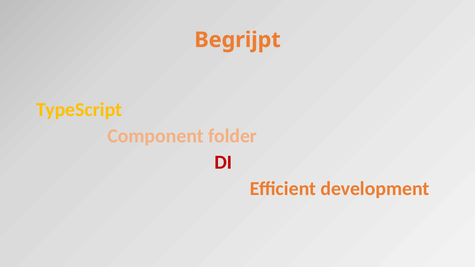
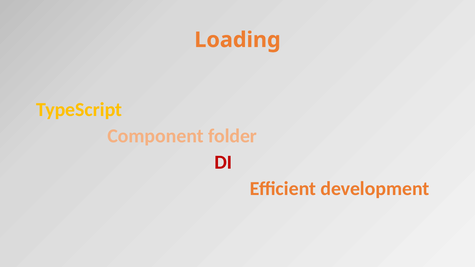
Begrijpt: Begrijpt -> Loading
